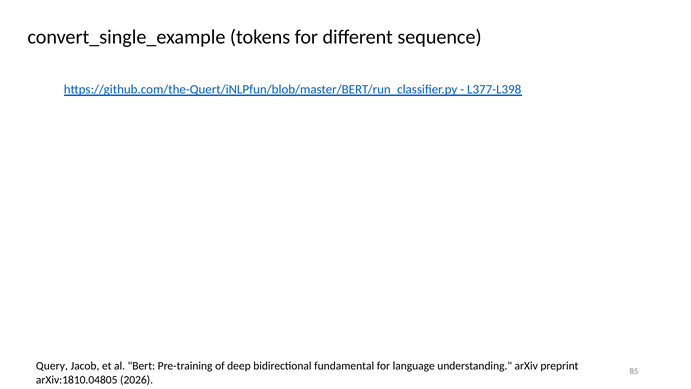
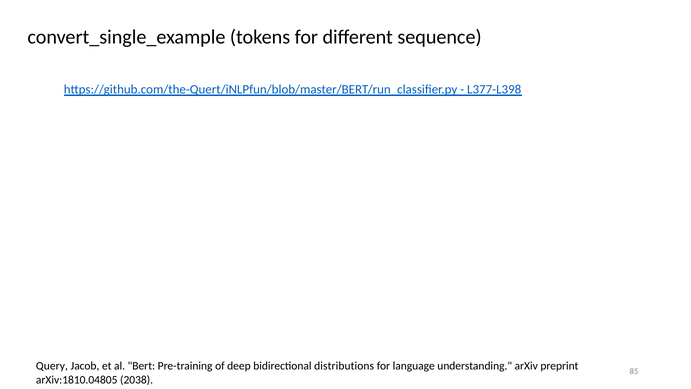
fundamental: fundamental -> distributions
2026: 2026 -> 2038
